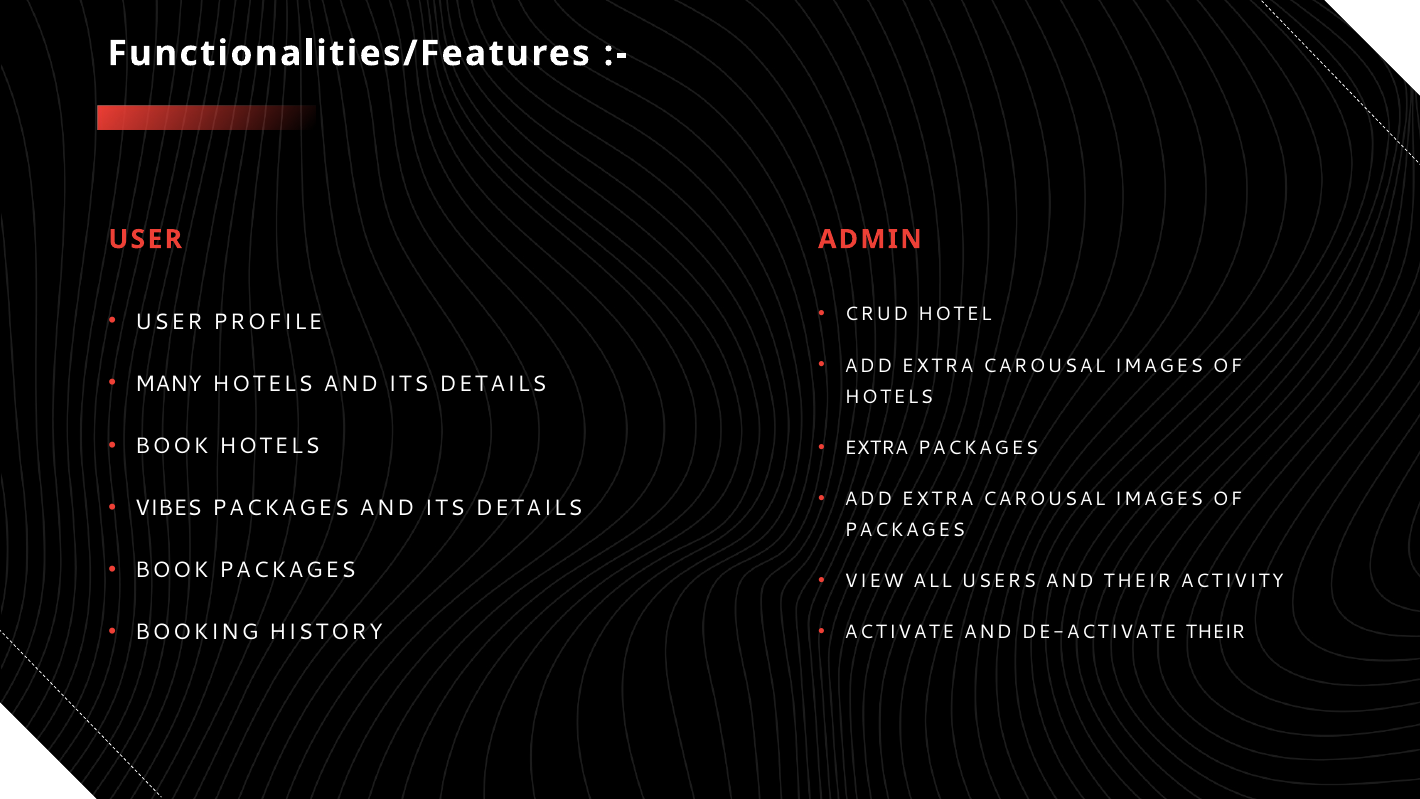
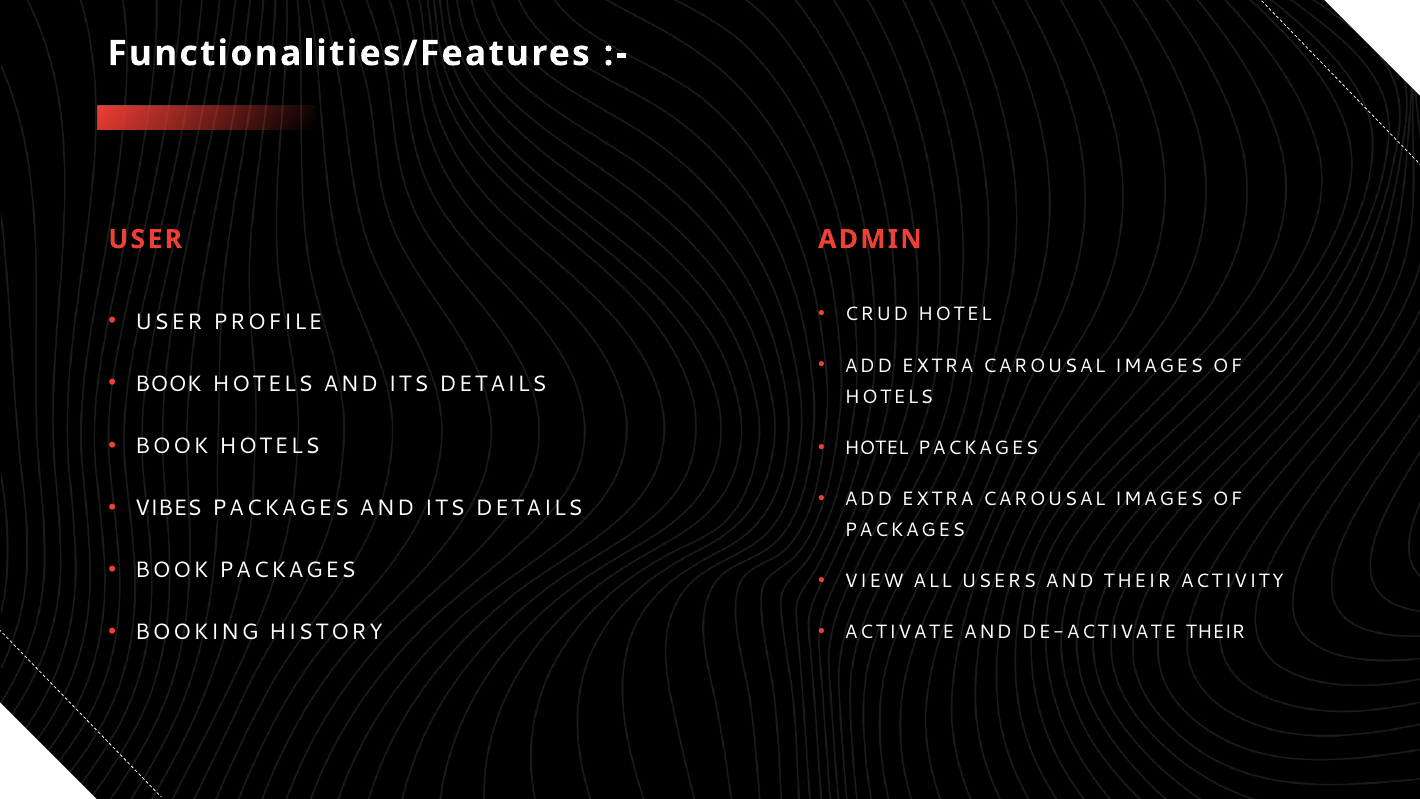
MANY at (168, 384): MANY -> BOOK
EXTRA at (876, 448): EXTRA -> HOTEL
